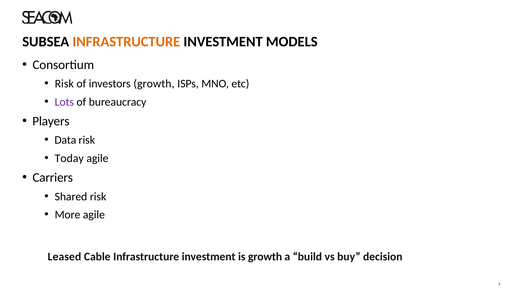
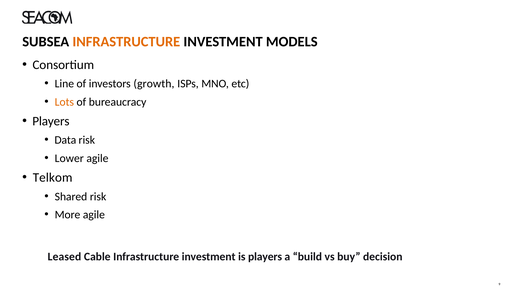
Risk at (64, 84): Risk -> Line
Lots colour: purple -> orange
Today: Today -> Lower
Carriers: Carriers -> Telkom
is growth: growth -> players
